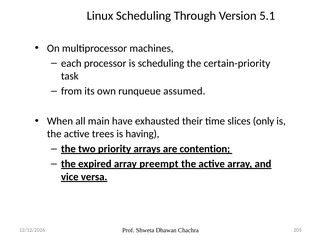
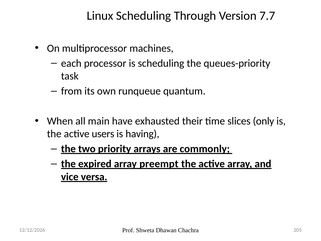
5.1: 5.1 -> 7.7
certain-priority: certain-priority -> queues-priority
assumed: assumed -> quantum
trees: trees -> users
contention: contention -> commonly
